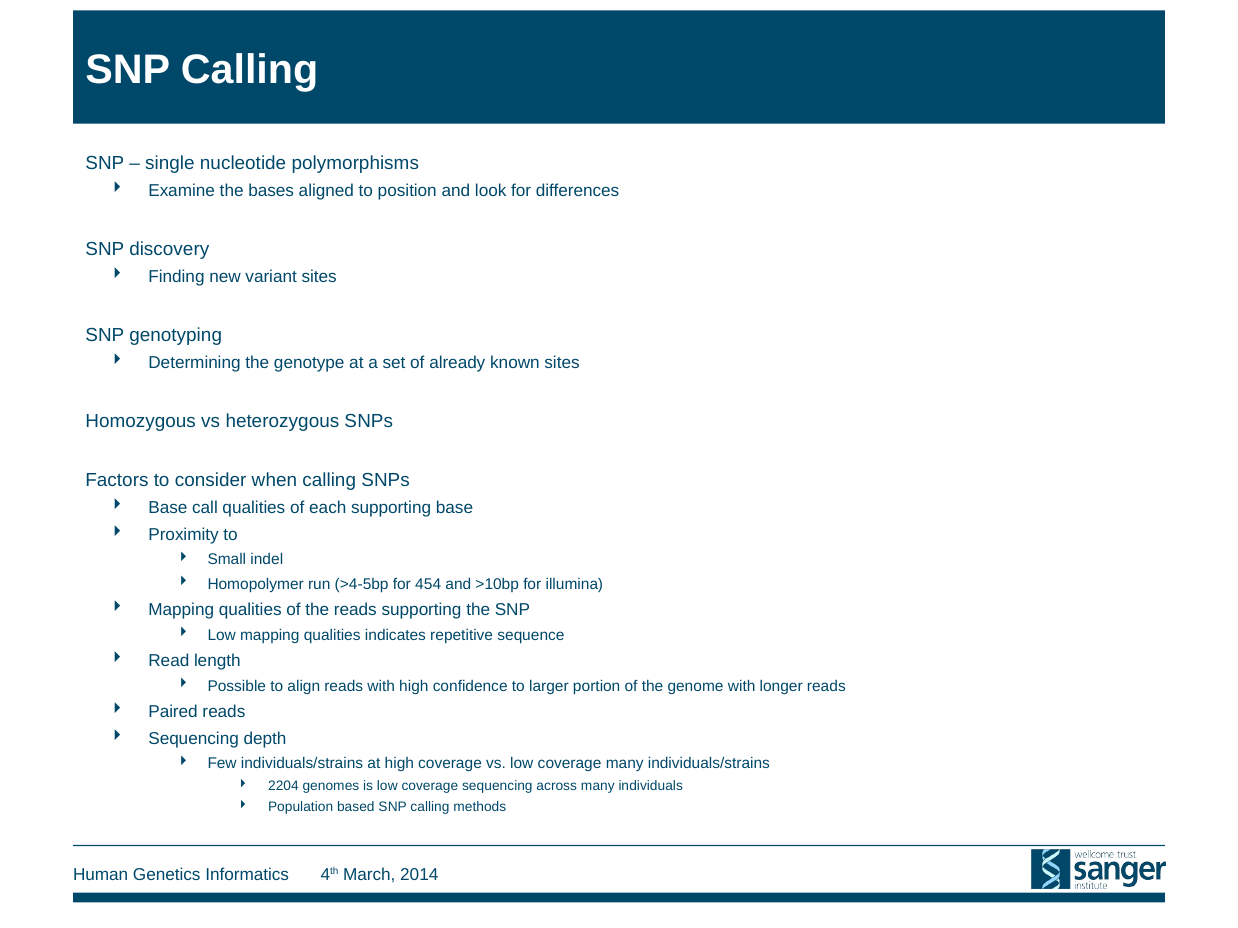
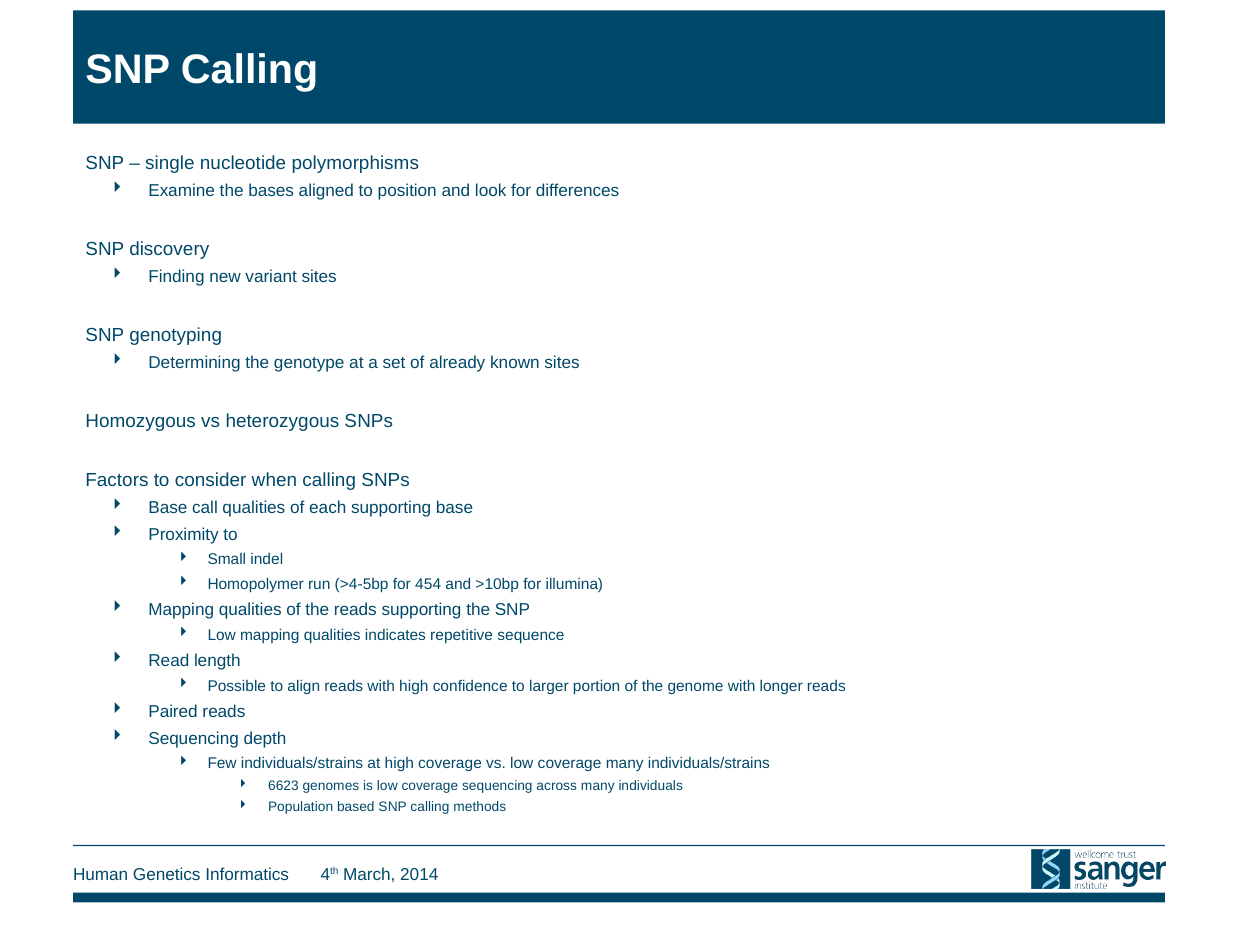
2204: 2204 -> 6623
